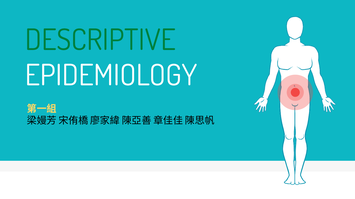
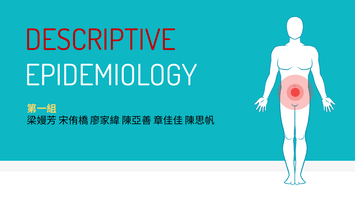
DESCRIPTIVE colour: green -> red
